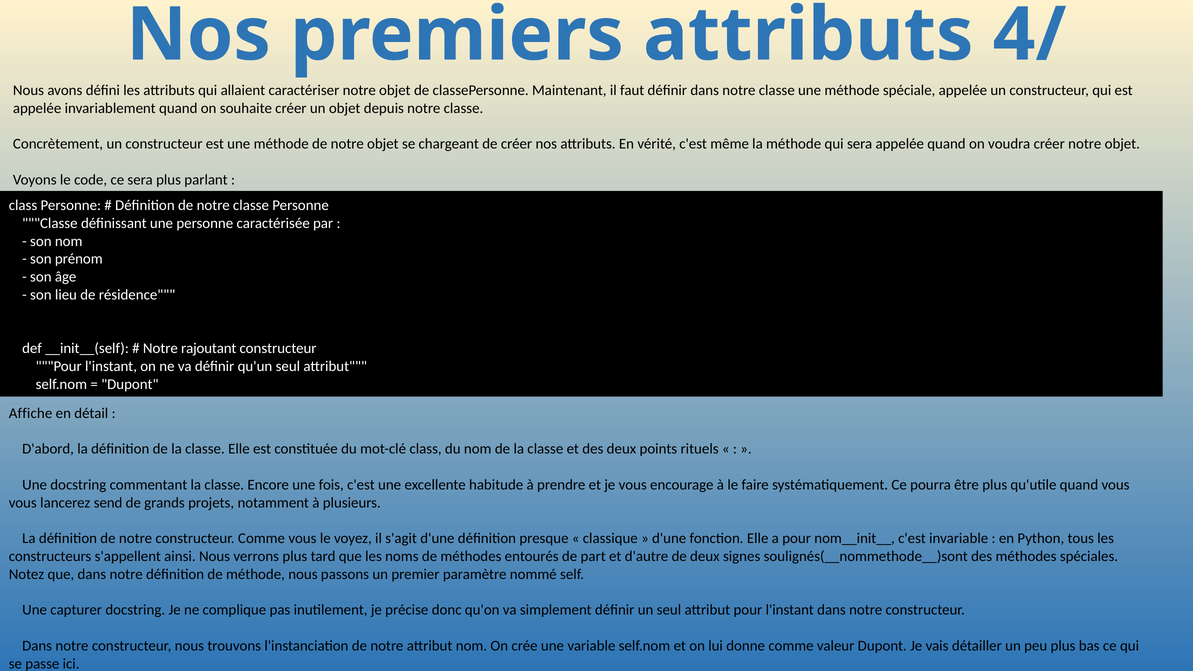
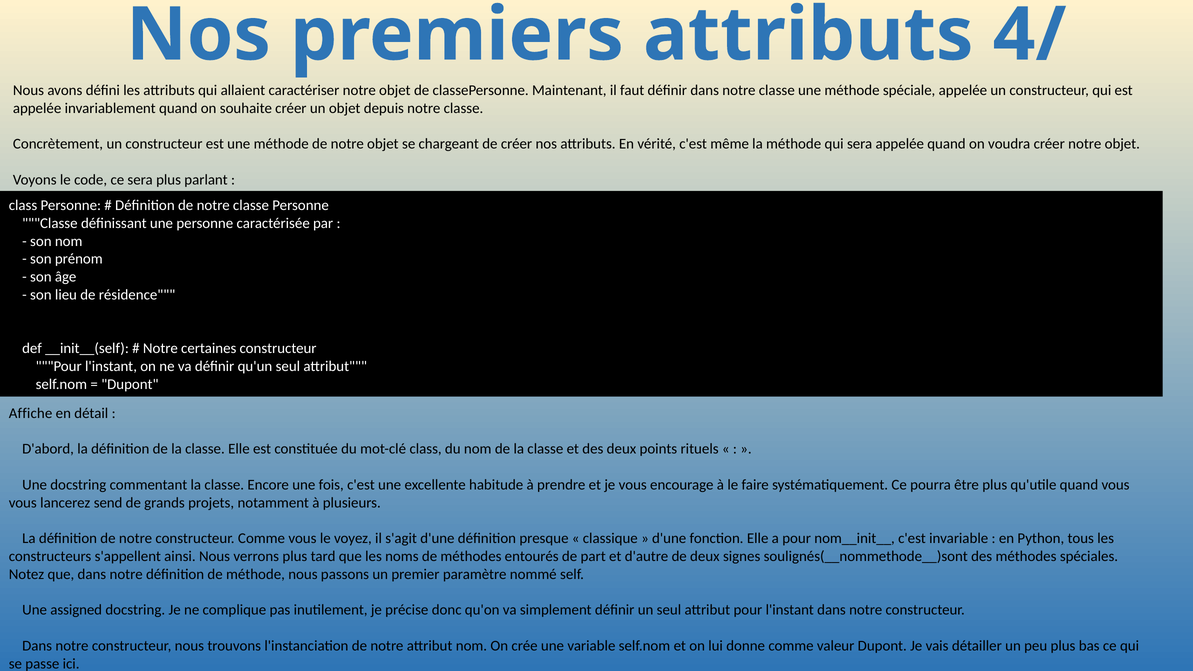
rajoutant: rajoutant -> certaines
capturer: capturer -> assigned
